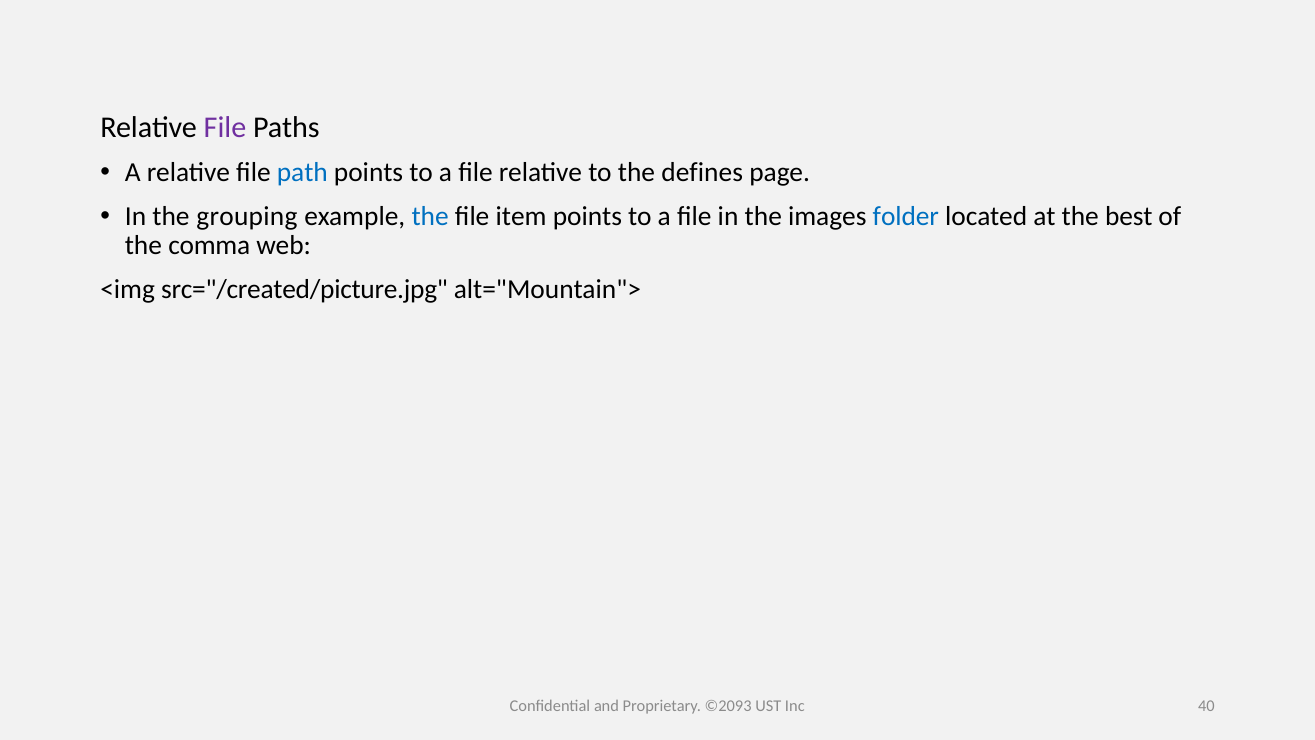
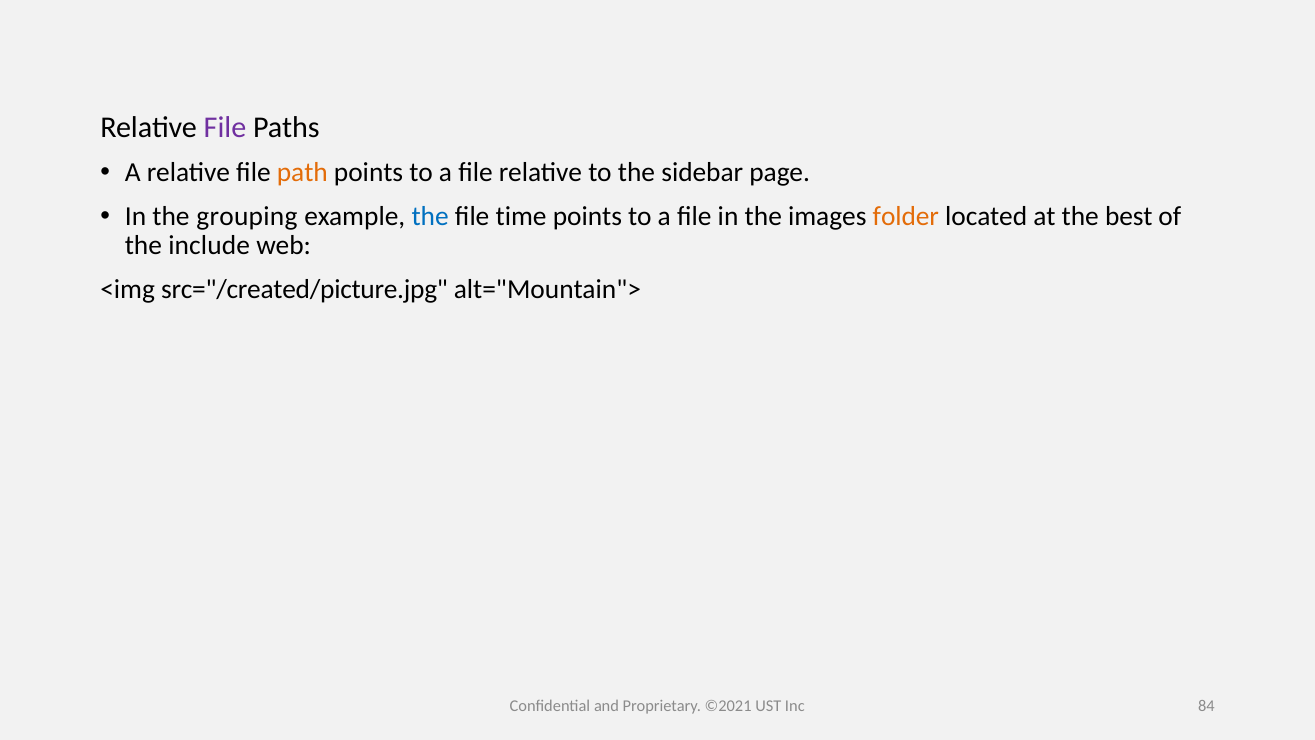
path colour: blue -> orange
defines: defines -> sidebar
item: item -> time
folder colour: blue -> orange
comma: comma -> include
©2093: ©2093 -> ©2021
40: 40 -> 84
